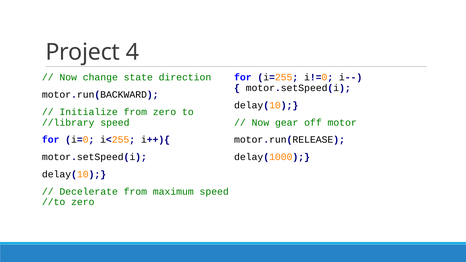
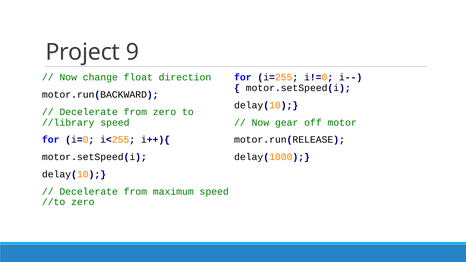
4: 4 -> 9
state: state -> float
Initialize at (89, 112): Initialize -> Decelerate
